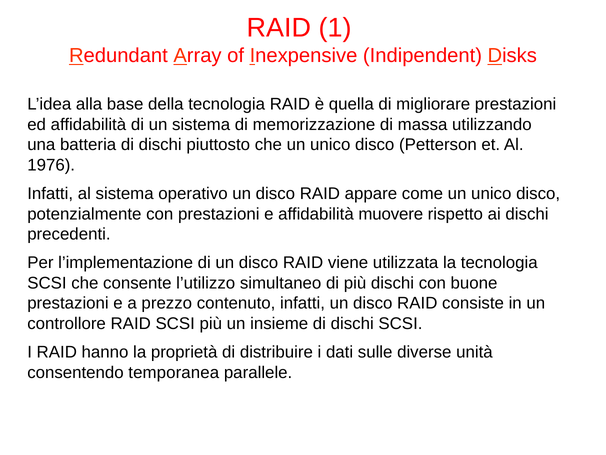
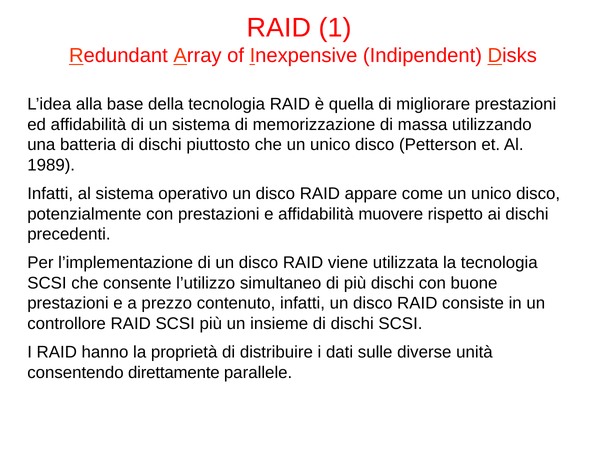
1976: 1976 -> 1989
temporanea: temporanea -> direttamente
